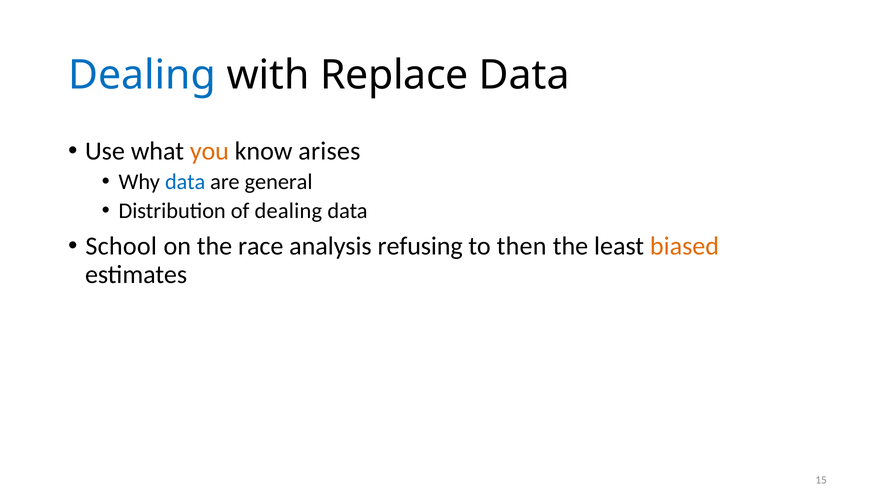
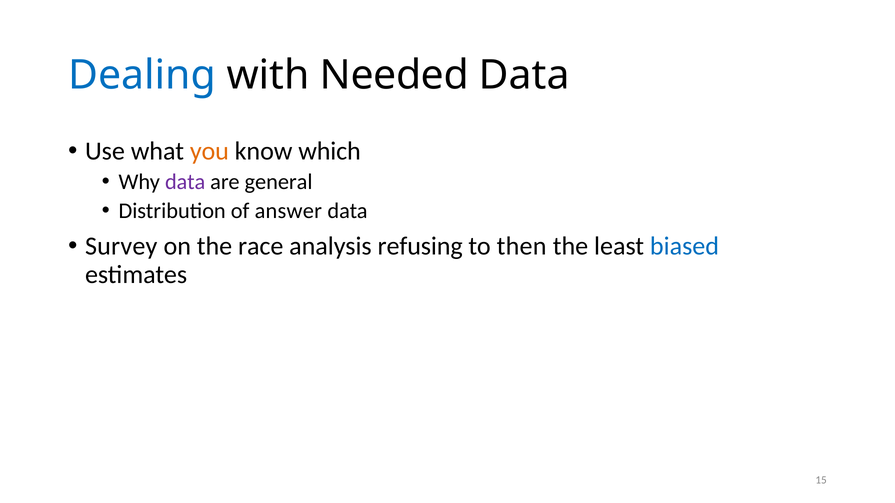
Replace: Replace -> Needed
arises: arises -> which
data at (185, 182) colour: blue -> purple
of dealing: dealing -> answer
School: School -> Survey
biased colour: orange -> blue
